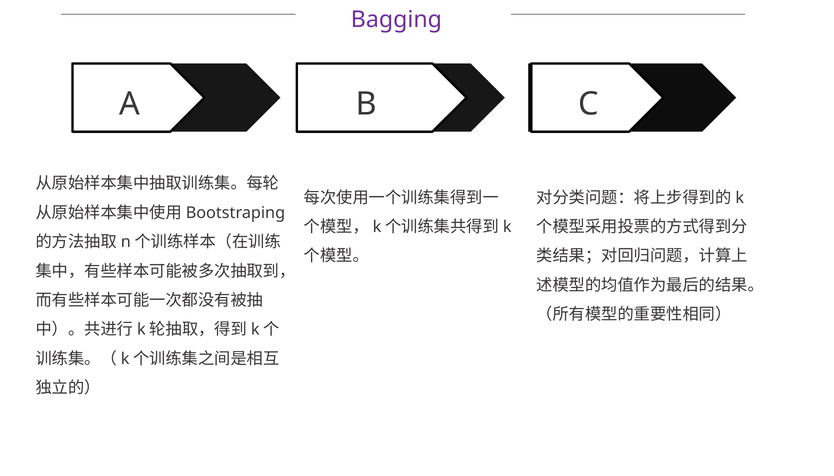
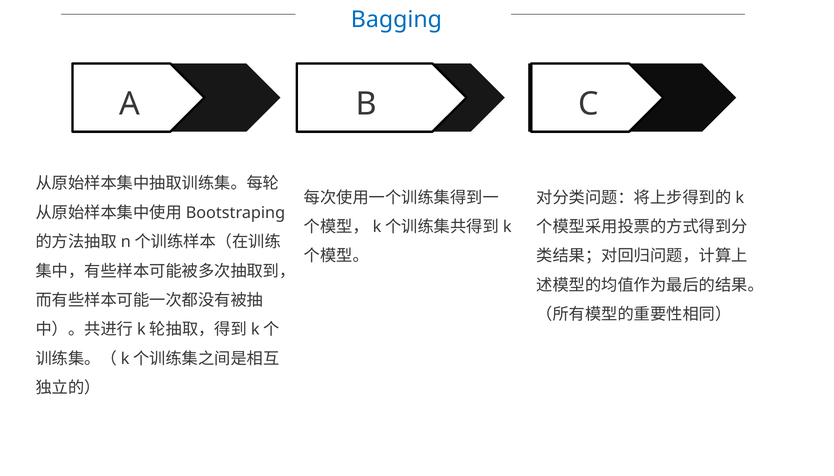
Bagging colour: purple -> blue
